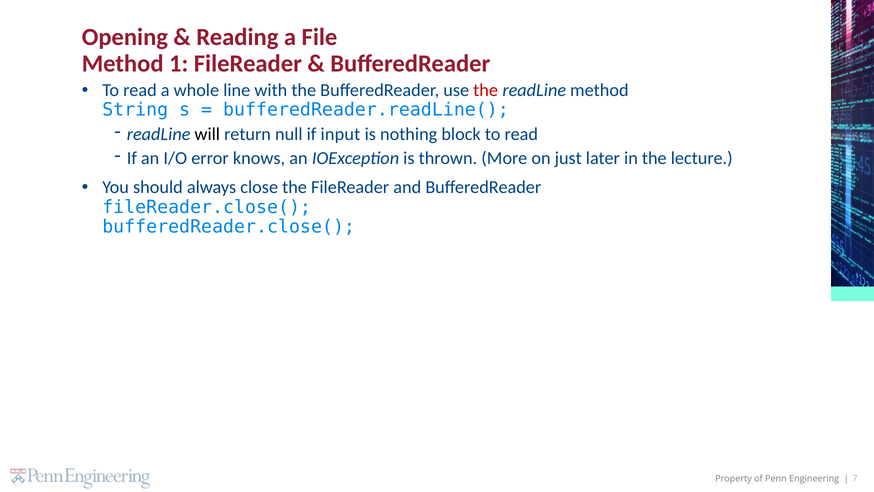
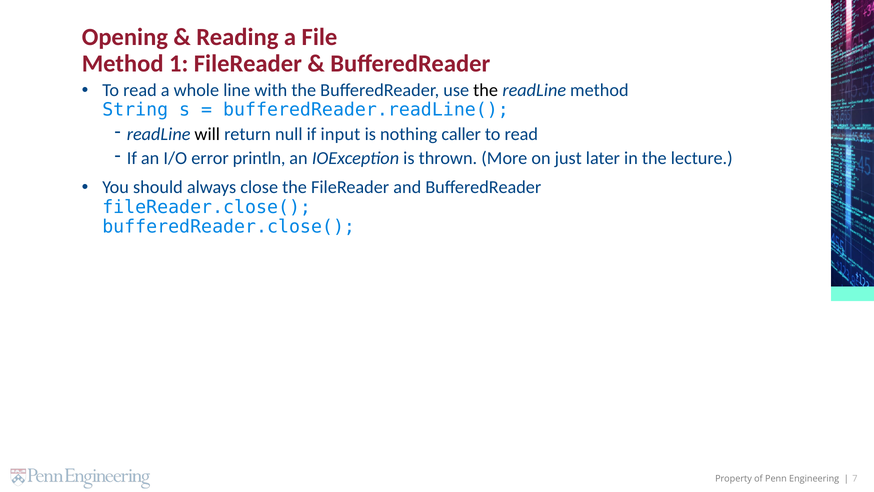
the at (486, 90) colour: red -> black
block: block -> caller
knows: knows -> println
